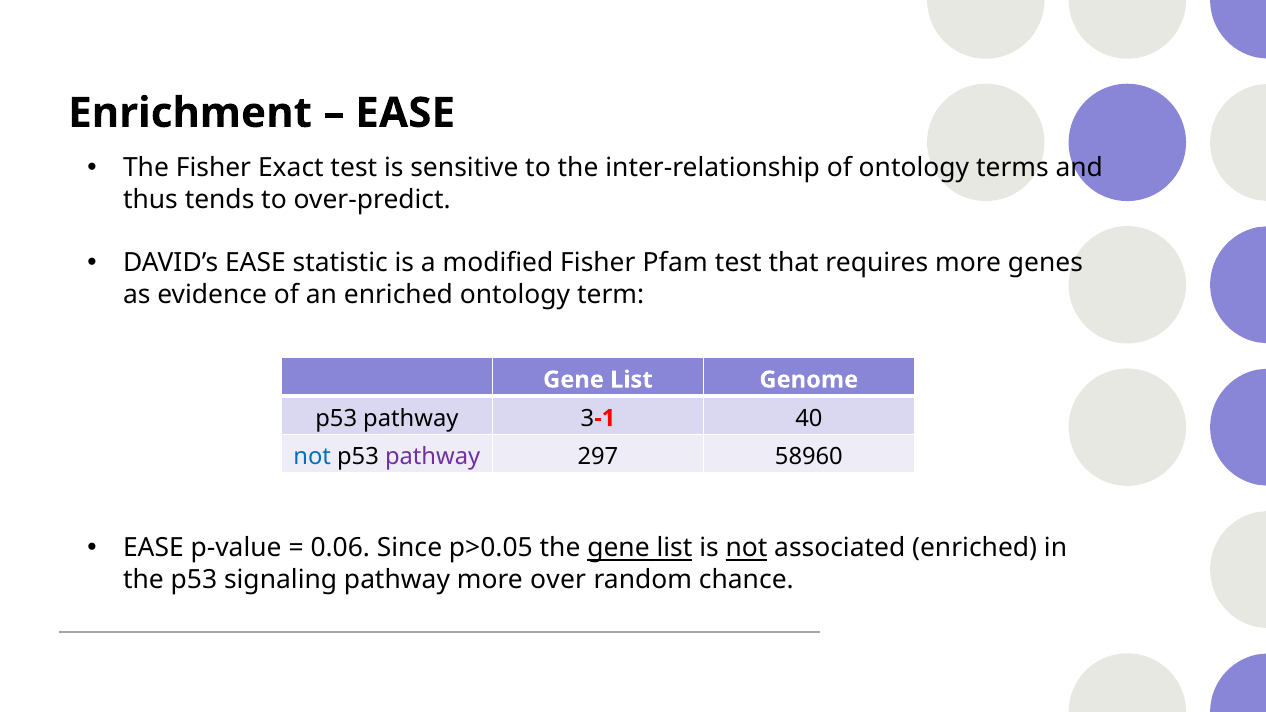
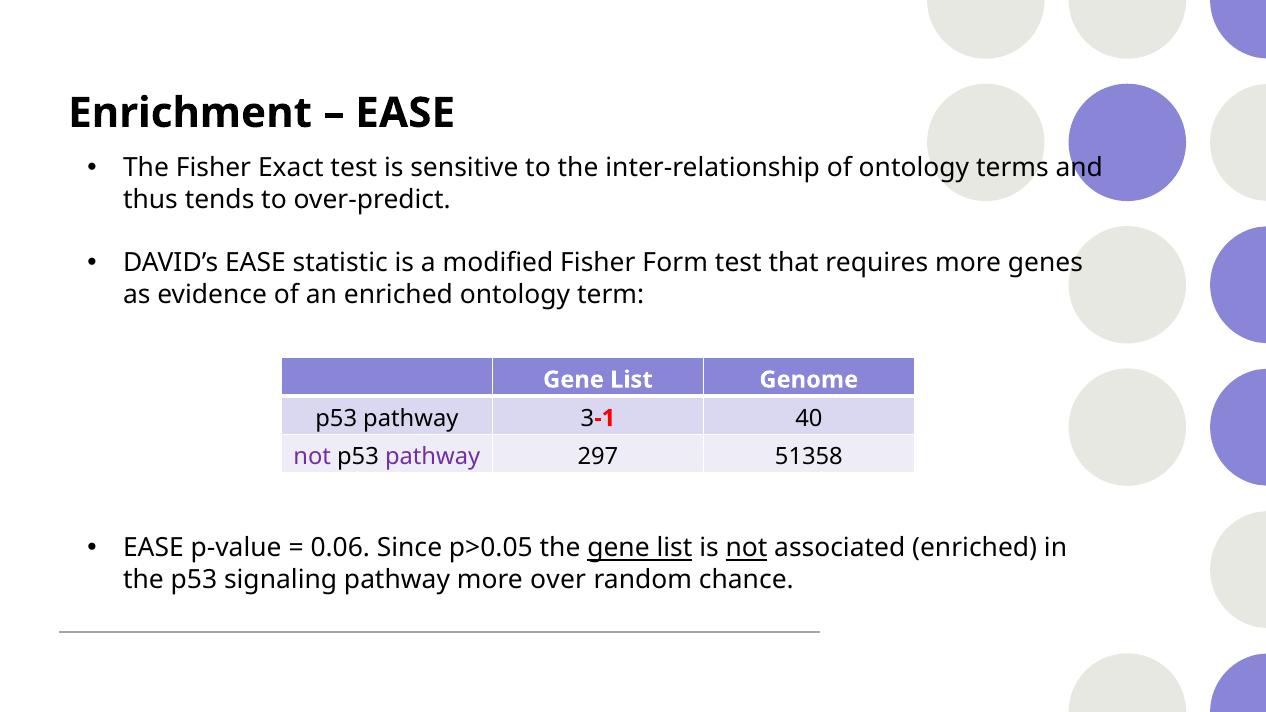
Pfam: Pfam -> Form
not at (312, 457) colour: blue -> purple
58960: 58960 -> 51358
